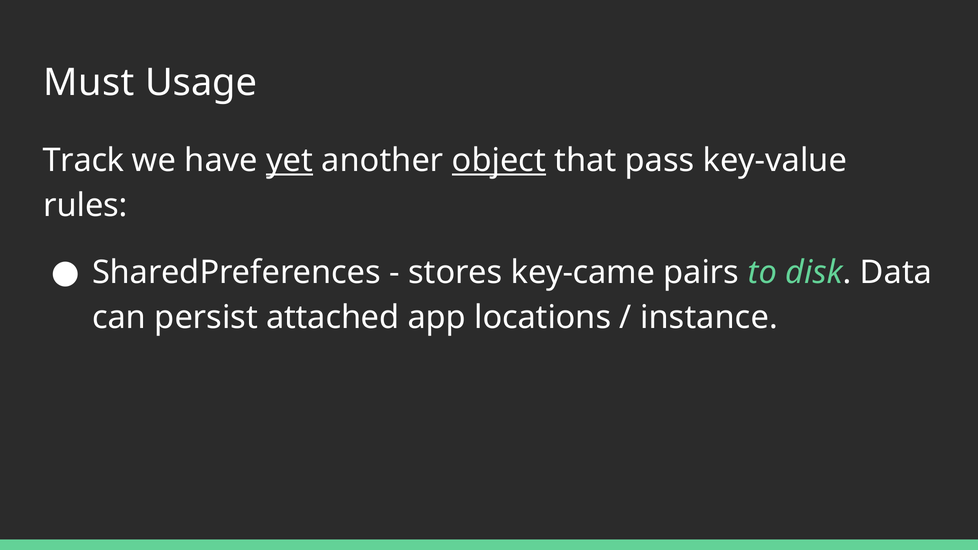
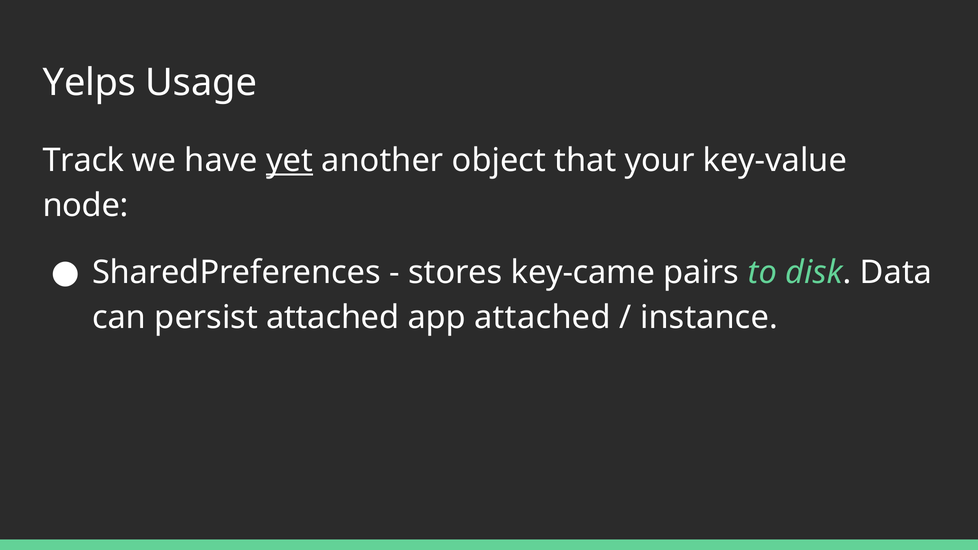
Must: Must -> Yelps
object underline: present -> none
pass: pass -> your
rules: rules -> node
app locations: locations -> attached
